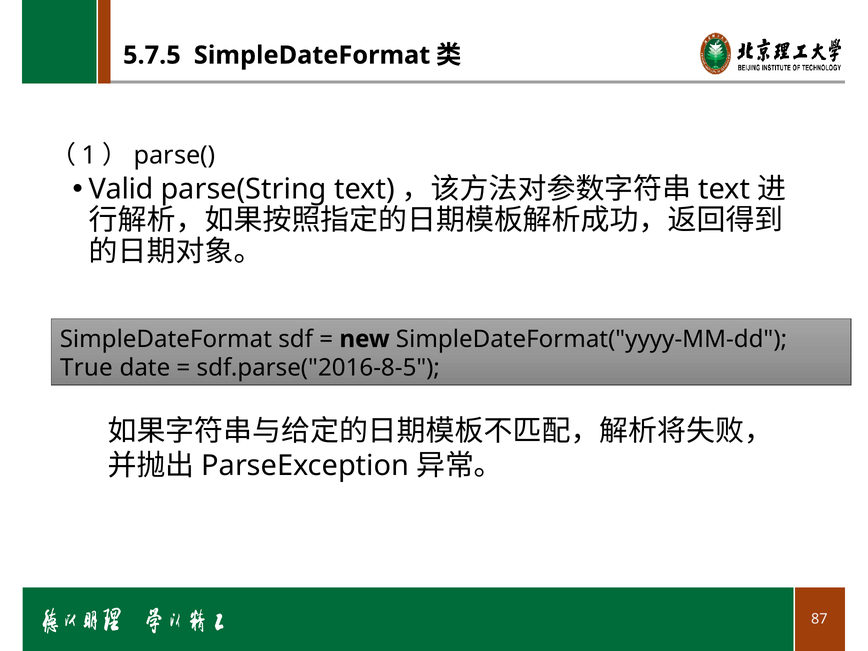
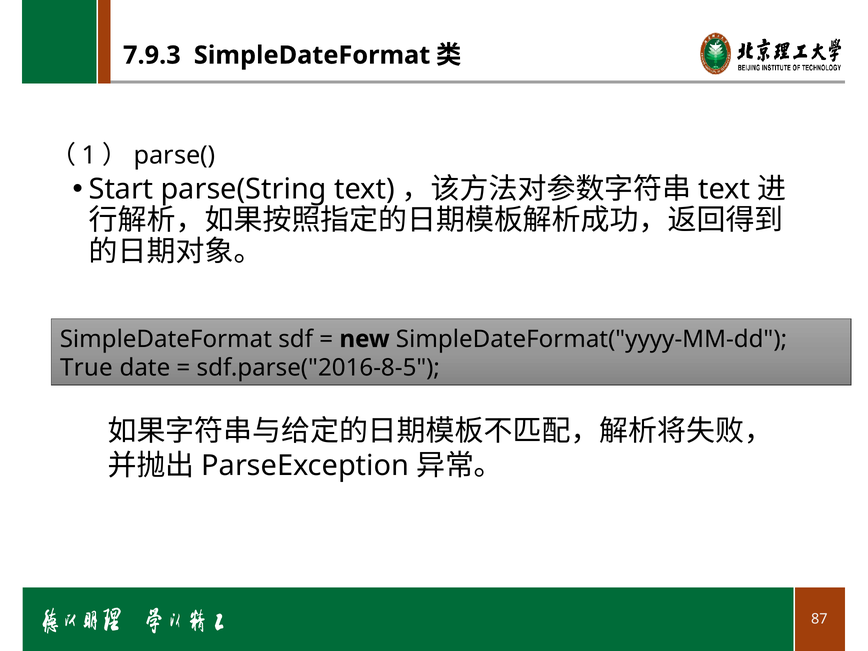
5.7.5: 5.7.5 -> 7.9.3
Valid: Valid -> Start
